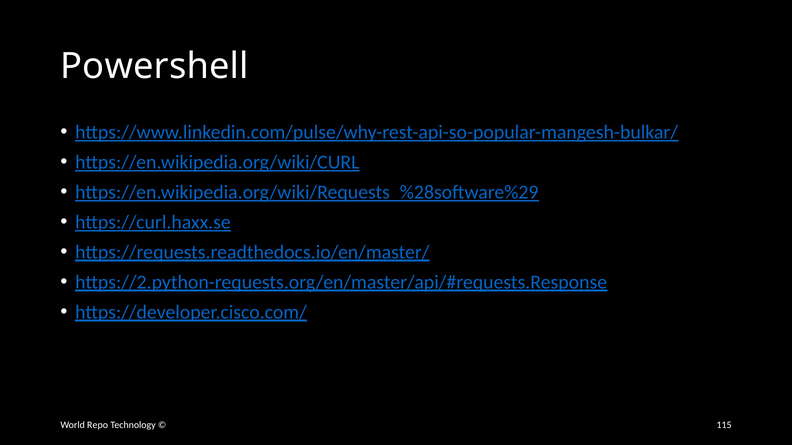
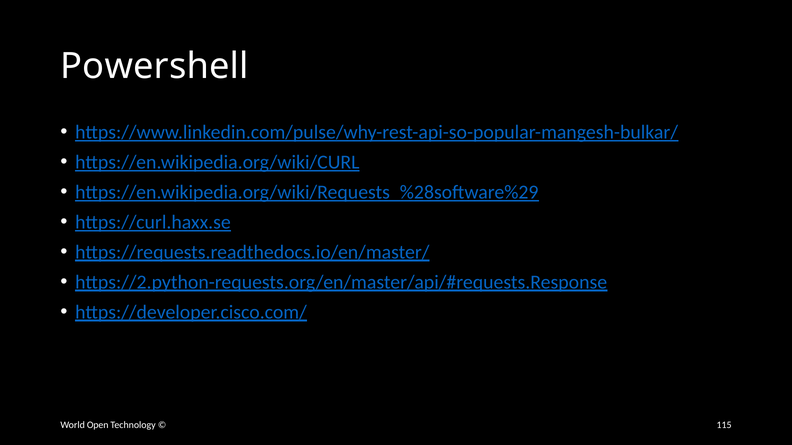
Repo: Repo -> Open
